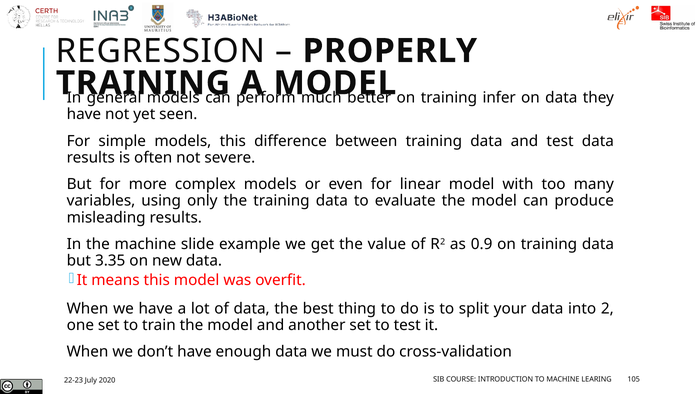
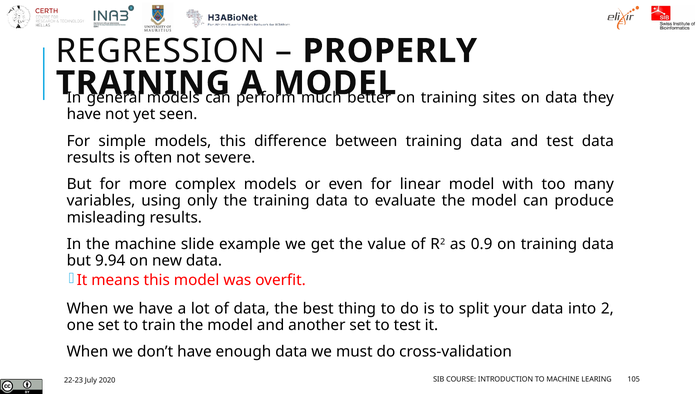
infer: infer -> sites
3.35: 3.35 -> 9.94
